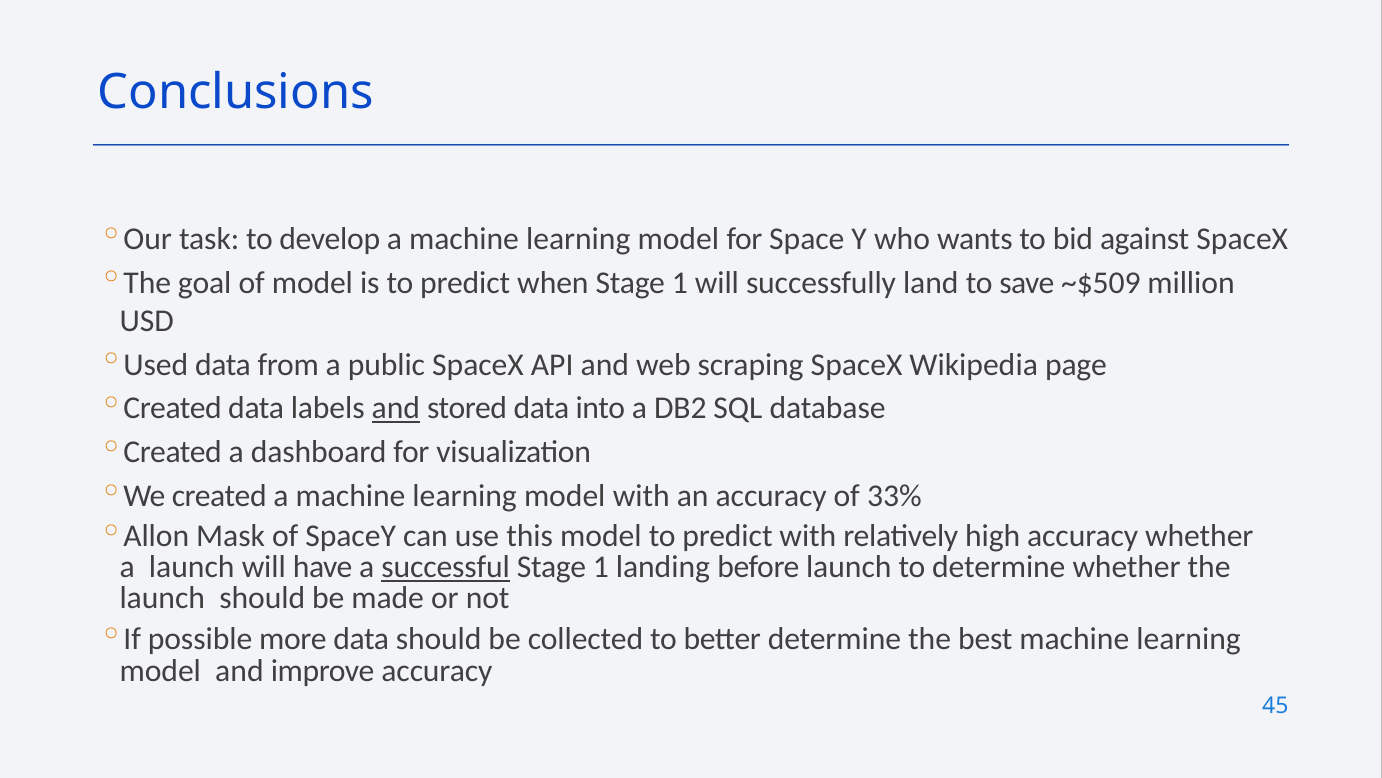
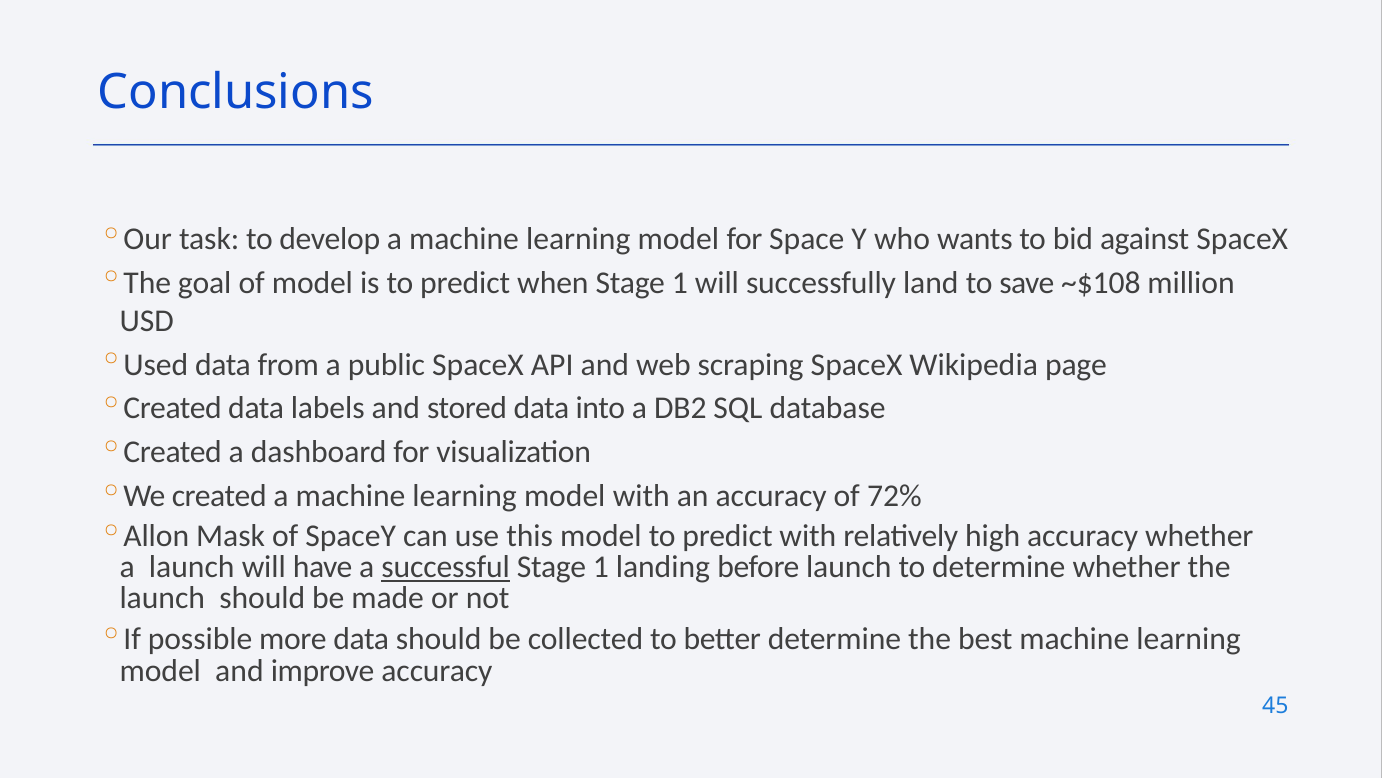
~$509: ~$509 -> ~$108
and at (396, 408) underline: present -> none
33%: 33% -> 72%
